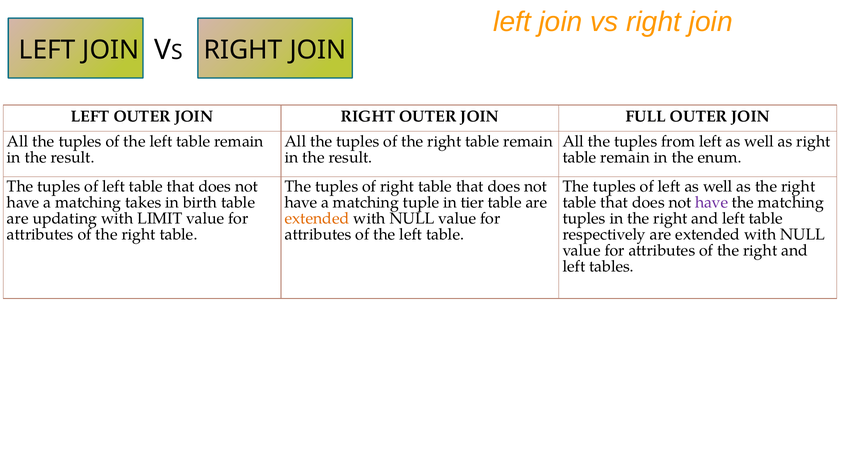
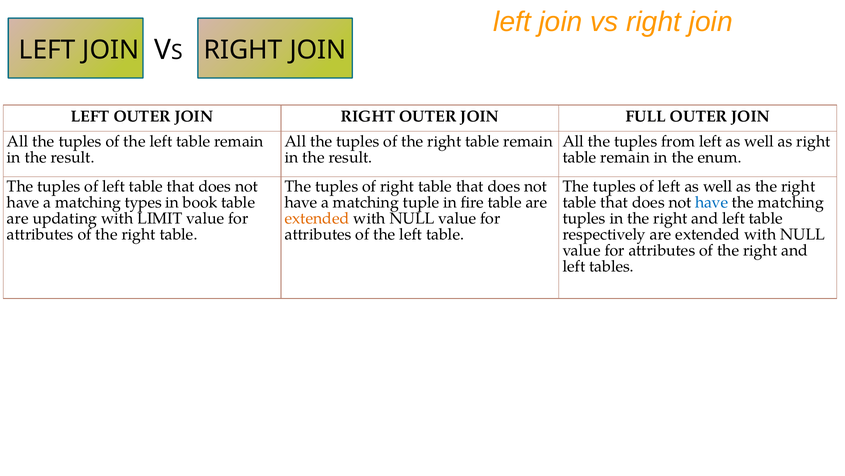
takes: takes -> types
birth: birth -> book
tier: tier -> fire
have at (712, 202) colour: purple -> blue
